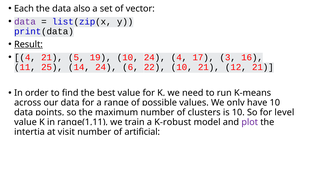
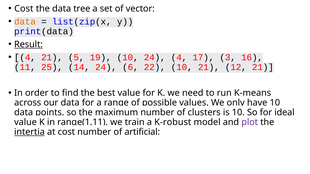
Each at (24, 9): Each -> Cost
also: also -> tree
data at (25, 22) colour: purple -> orange
level: level -> ideal
intertia underline: none -> present
at visit: visit -> cost
